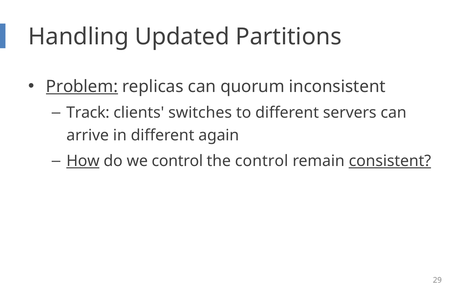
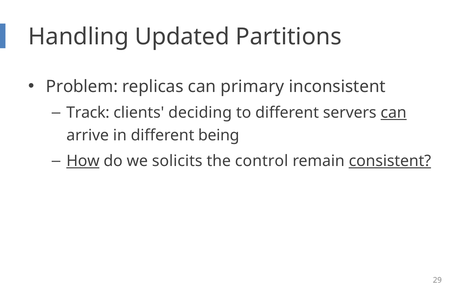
Problem underline: present -> none
quorum: quorum -> primary
switches: switches -> deciding
can at (394, 113) underline: none -> present
again: again -> being
we control: control -> solicits
